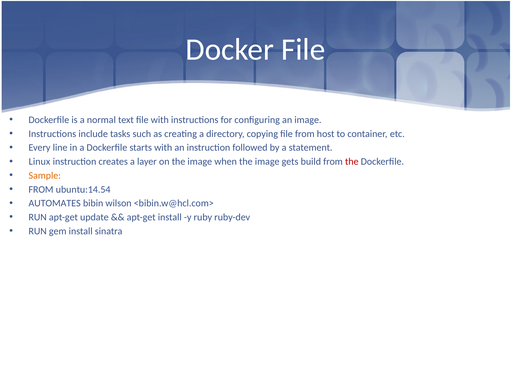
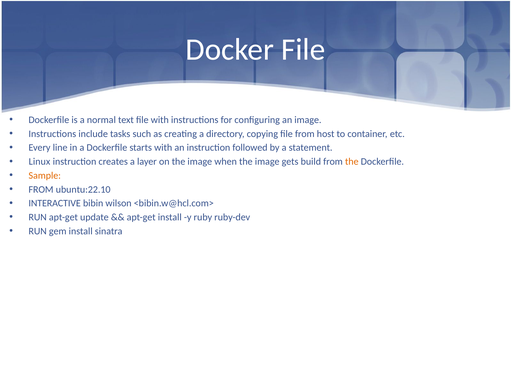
the at (352, 162) colour: red -> orange
ubuntu:14.54: ubuntu:14.54 -> ubuntu:22.10
AUTOMATES: AUTOMATES -> INTERACTIVE
